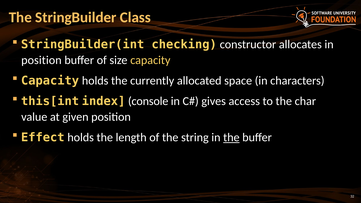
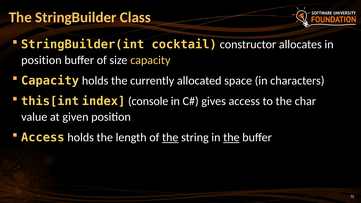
checking: checking -> cocktail
Effect at (43, 137): Effect -> Access
the at (170, 137) underline: none -> present
